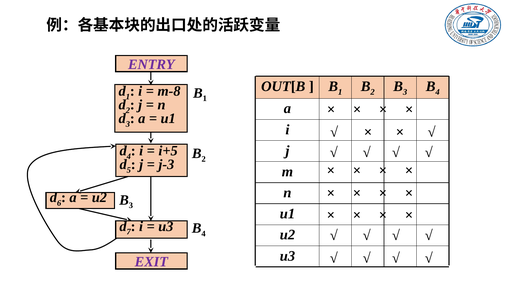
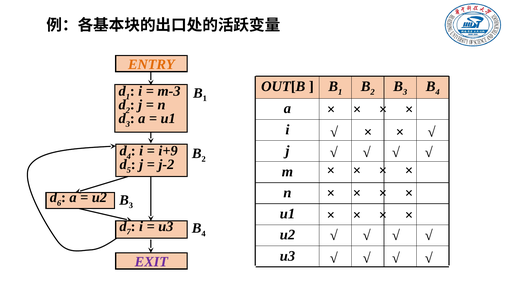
ENTRY colour: purple -> orange
m-8: m-8 -> m-3
i+5: i+5 -> i+9
j-3: j-3 -> j-2
